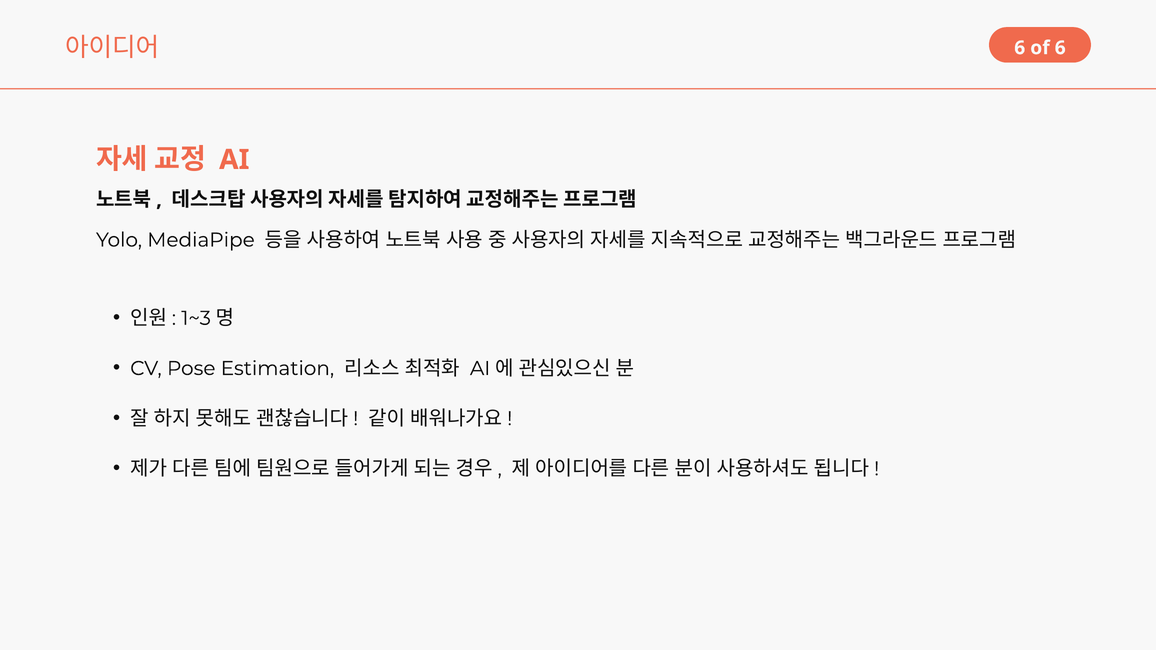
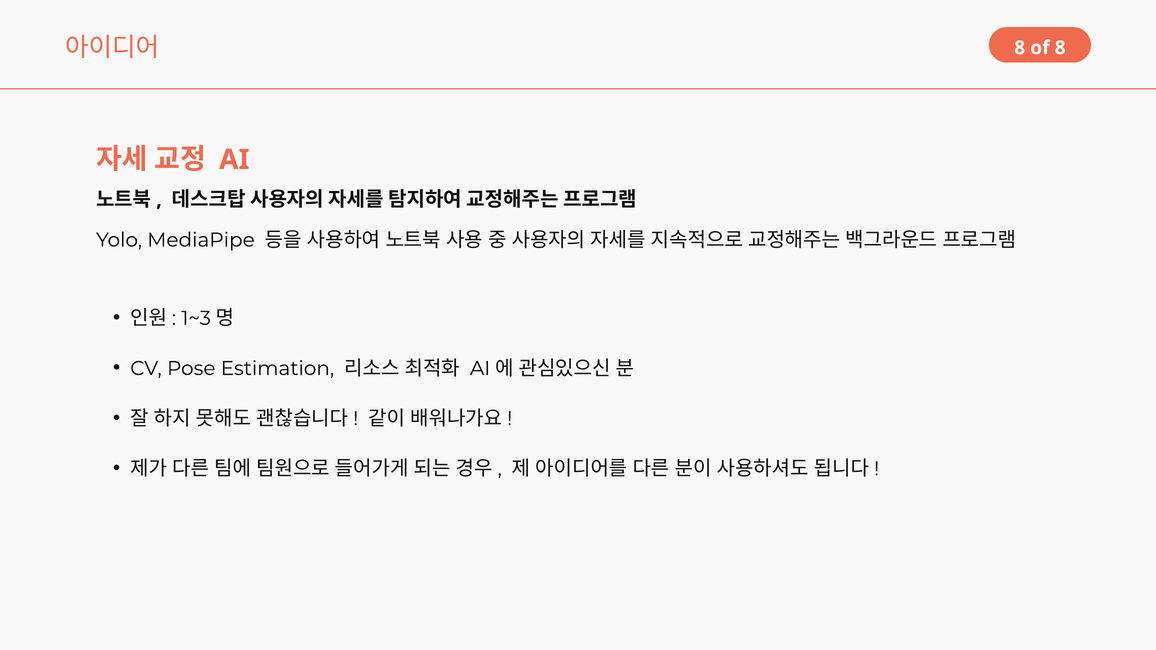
6 at (1020, 48): 6 -> 8
of 6: 6 -> 8
